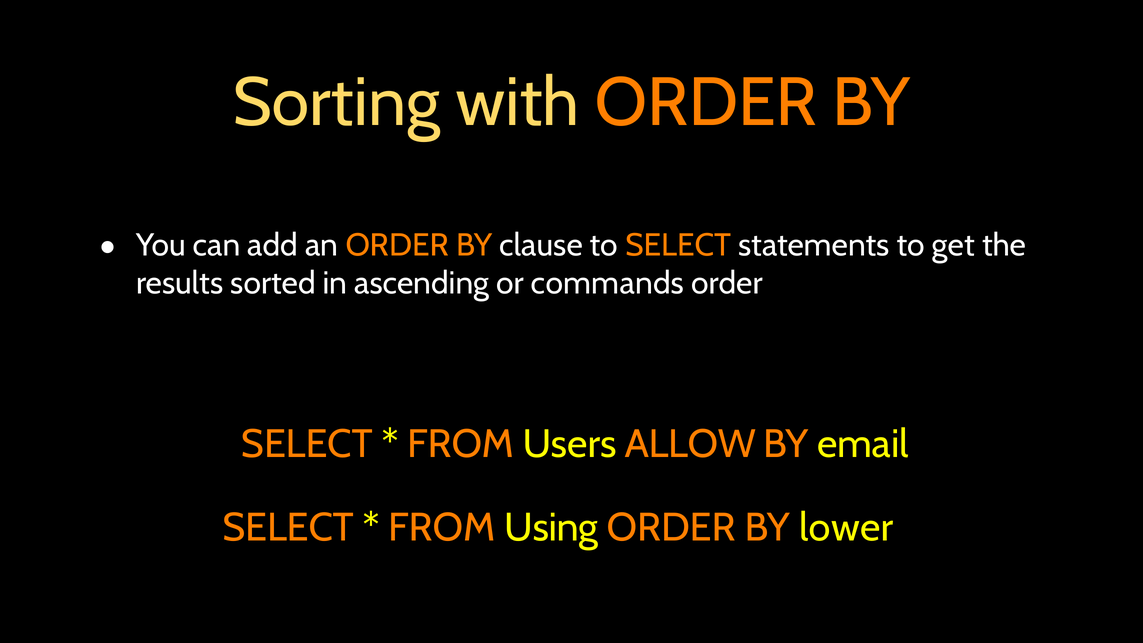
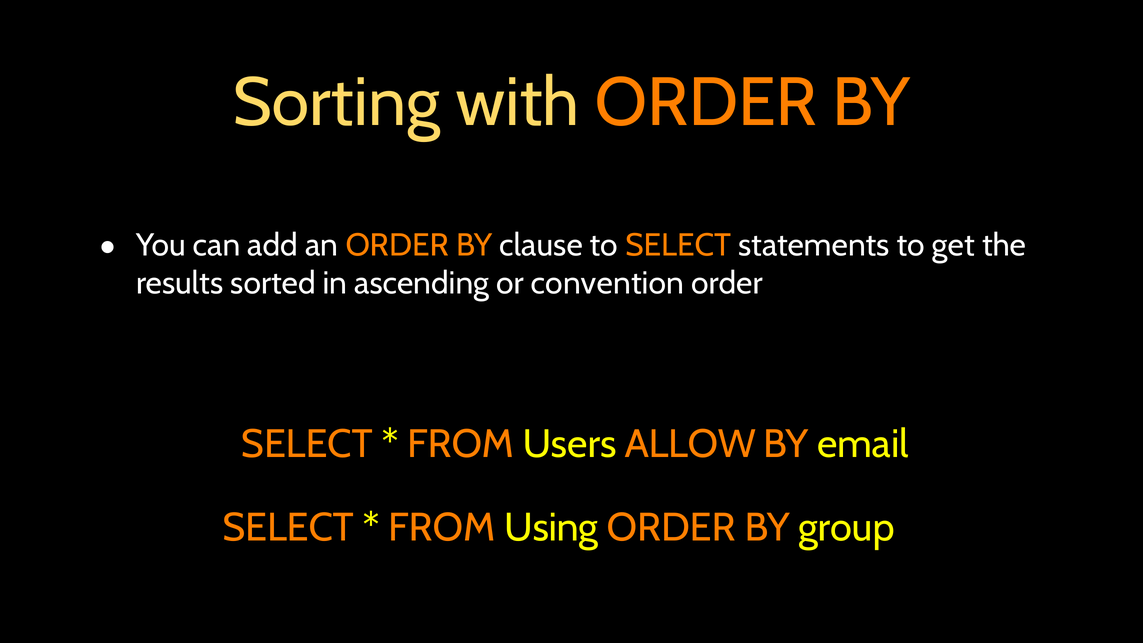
commands: commands -> convention
lower: lower -> group
